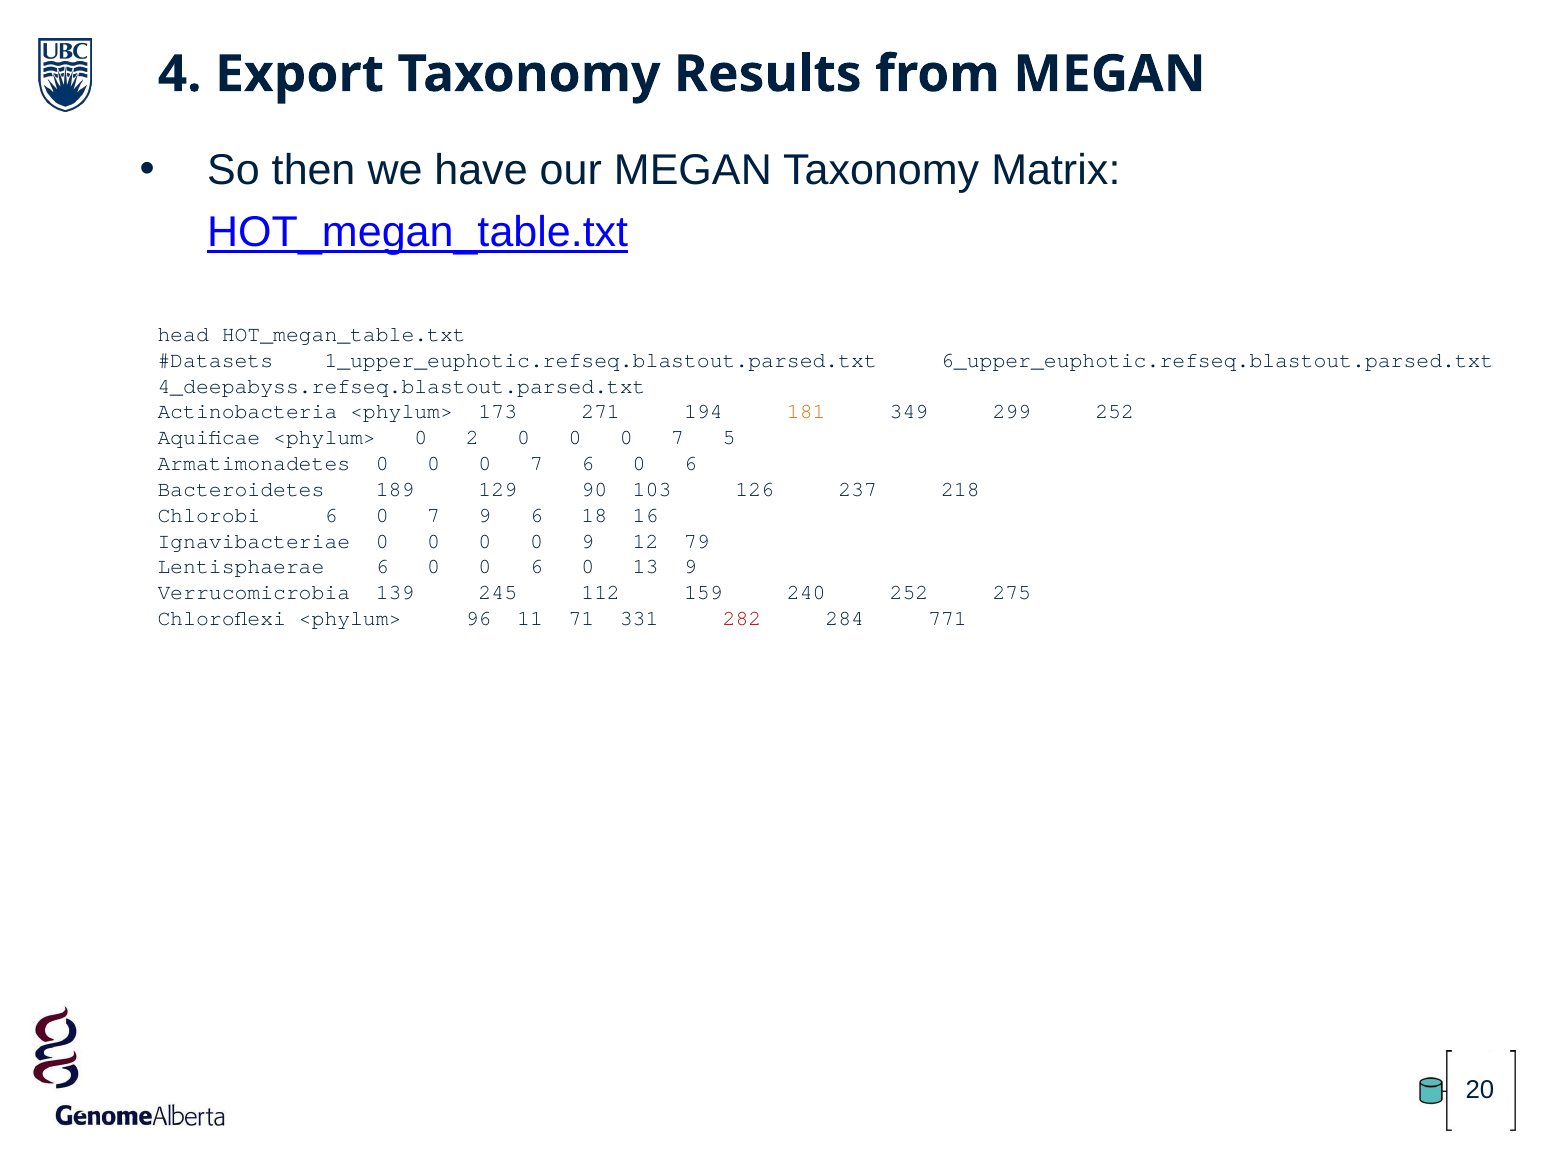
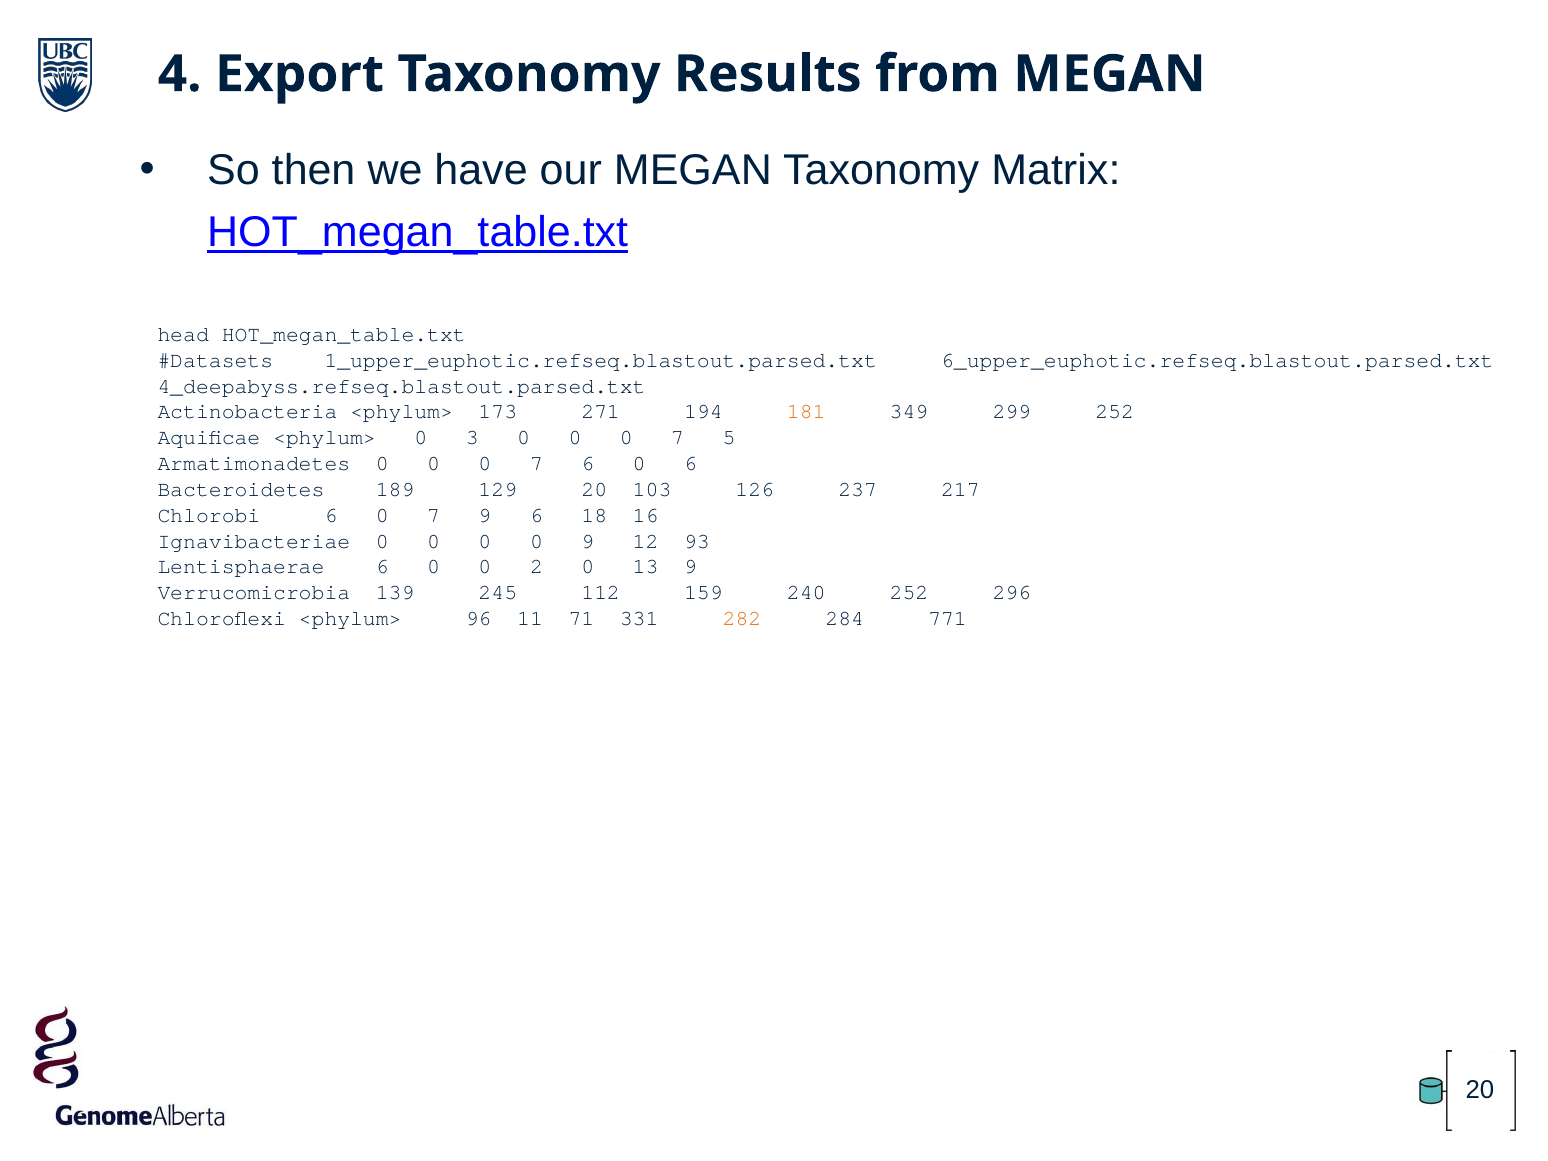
2: 2 -> 3
129 90: 90 -> 20
218: 218 -> 217
79: 79 -> 93
0 0 6: 6 -> 2
275: 275 -> 296
282 colour: red -> orange
